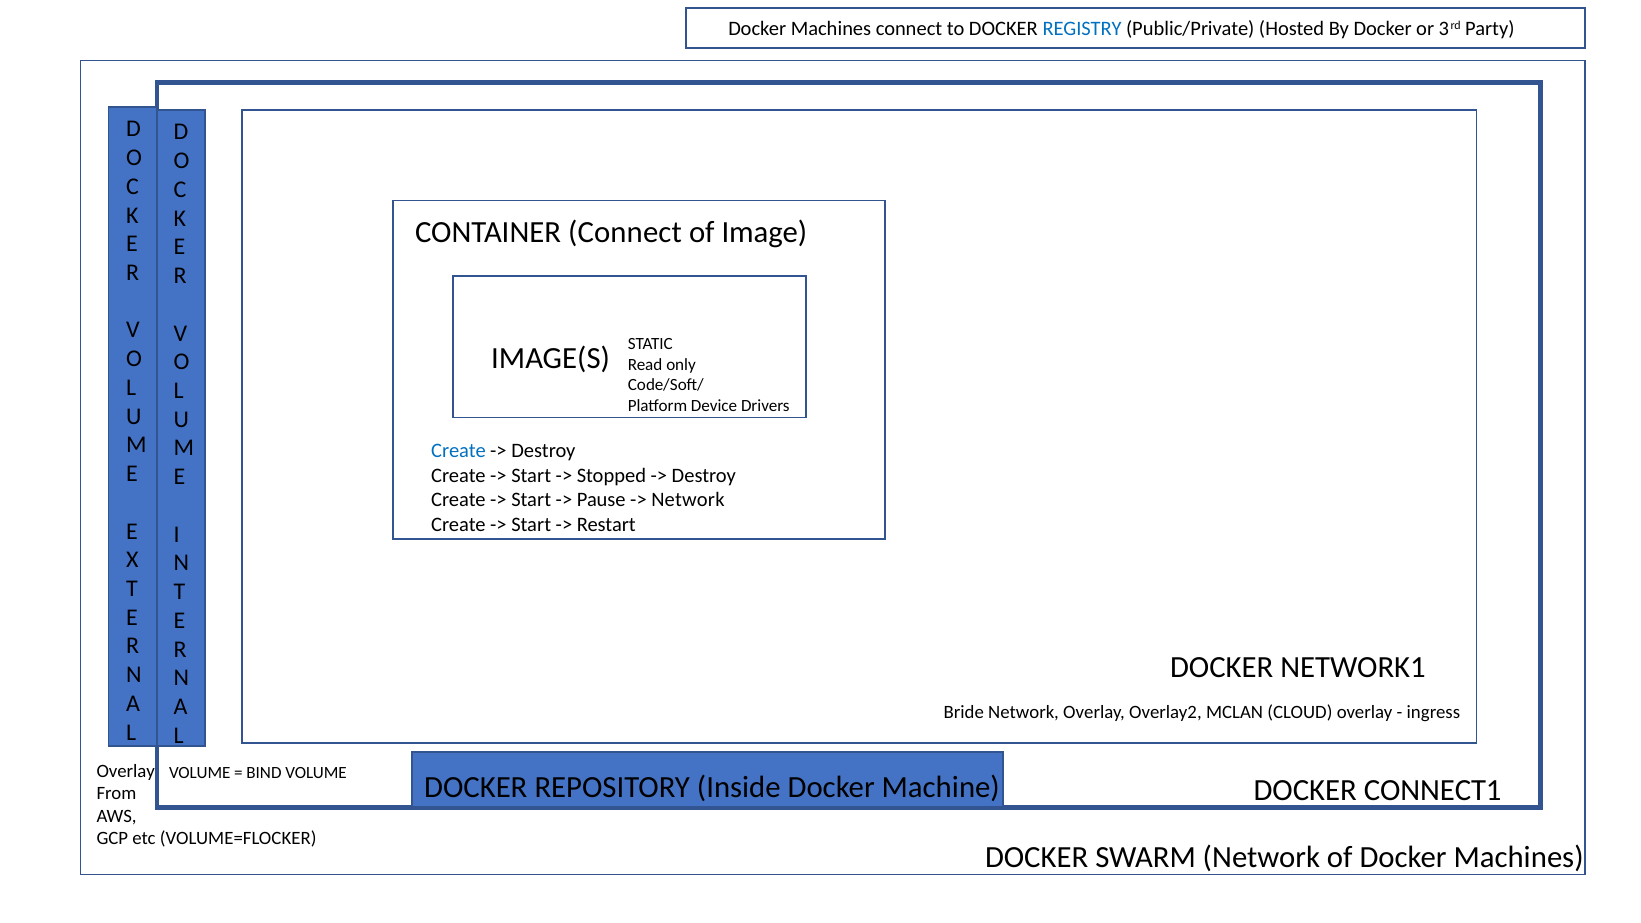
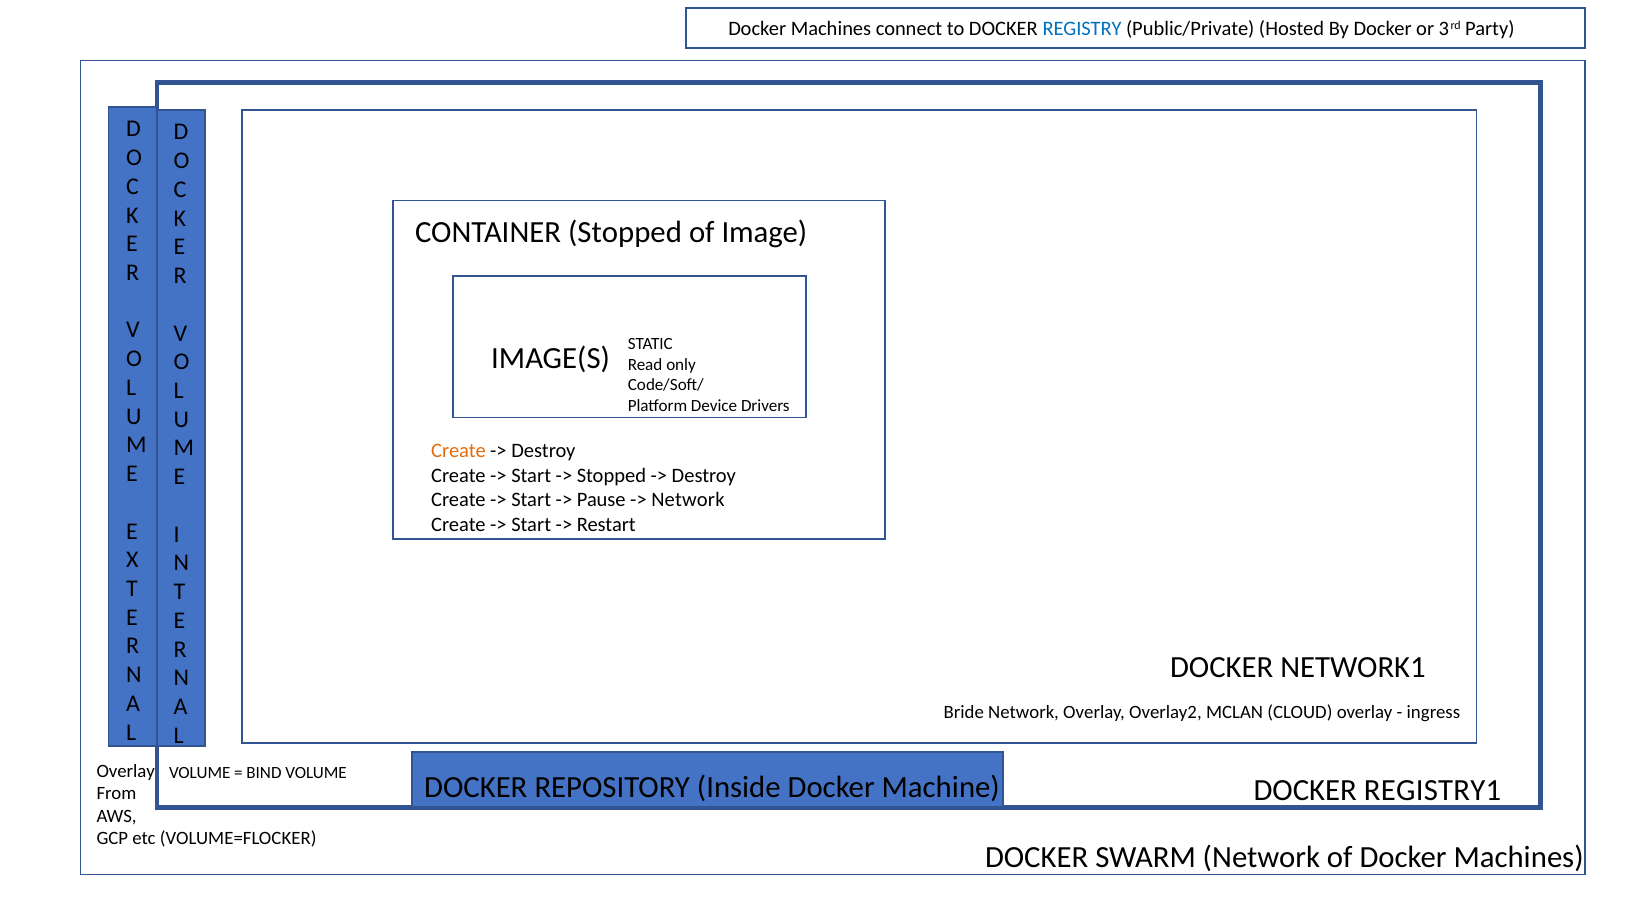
CONTAINER Connect: Connect -> Stopped
Create at (459, 451) colour: blue -> orange
CONNECT1: CONNECT1 -> REGISTRY1
